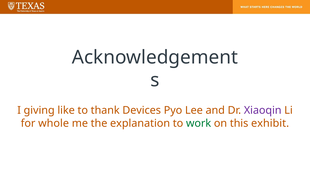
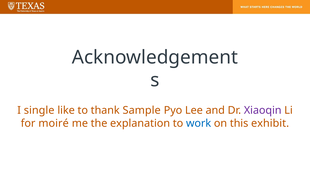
giving: giving -> single
Devices: Devices -> Sample
whole: whole -> moiré
work colour: green -> blue
